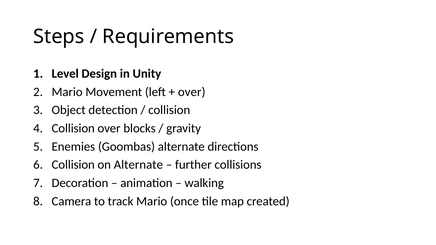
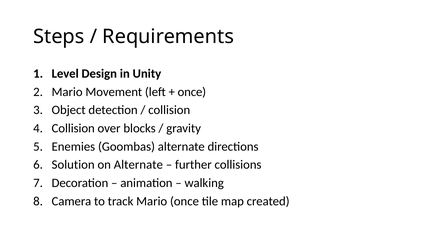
over at (192, 92): over -> once
Collision at (73, 165): Collision -> Solution
